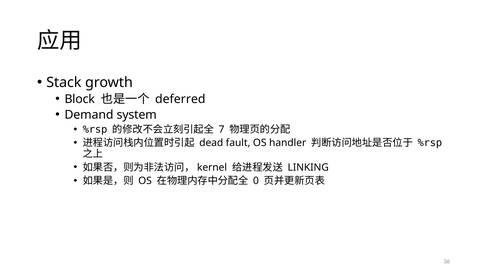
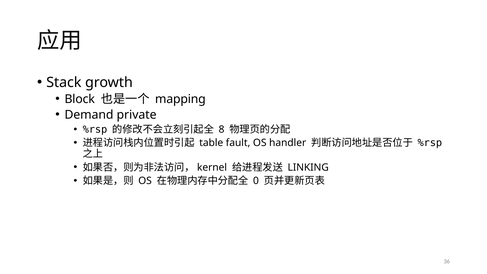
deferred: deferred -> mapping
system: system -> private
7: 7 -> 8
dead: dead -> table
